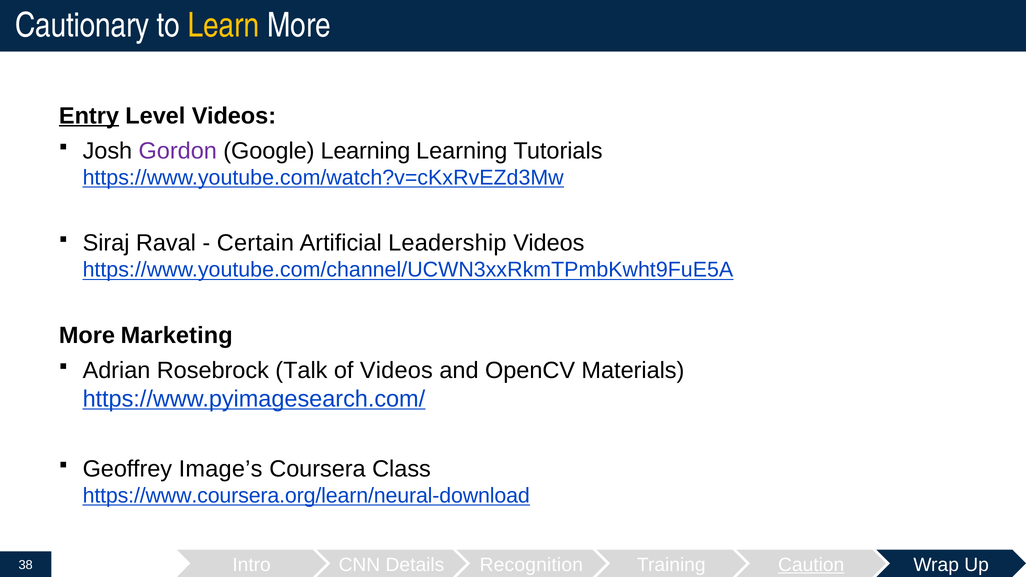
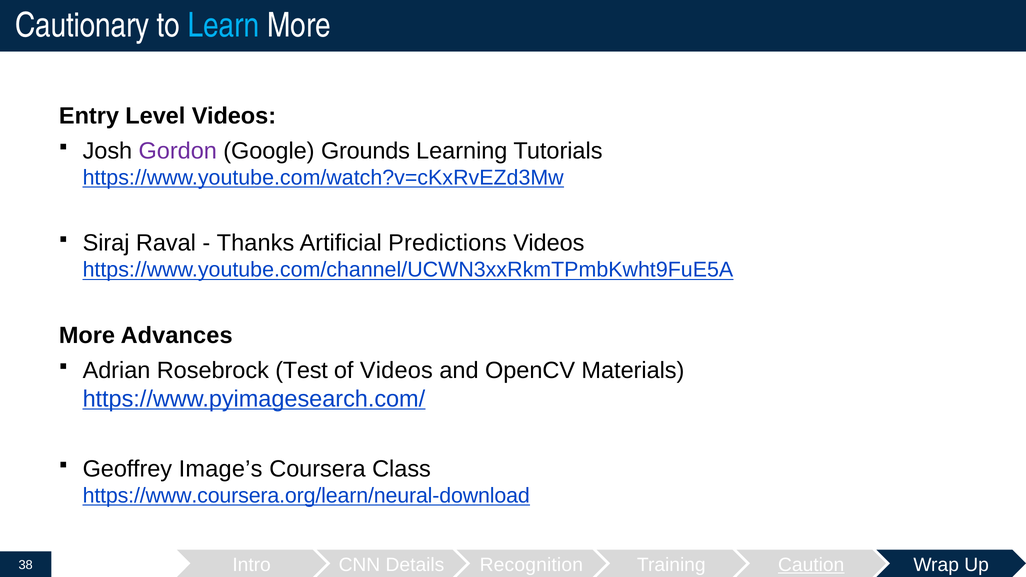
Learn colour: yellow -> light blue
Entry underline: present -> none
Google Learning: Learning -> Grounds
Certain: Certain -> Thanks
Leadership: Leadership -> Predictions
Marketing: Marketing -> Advances
Talk: Talk -> Test
